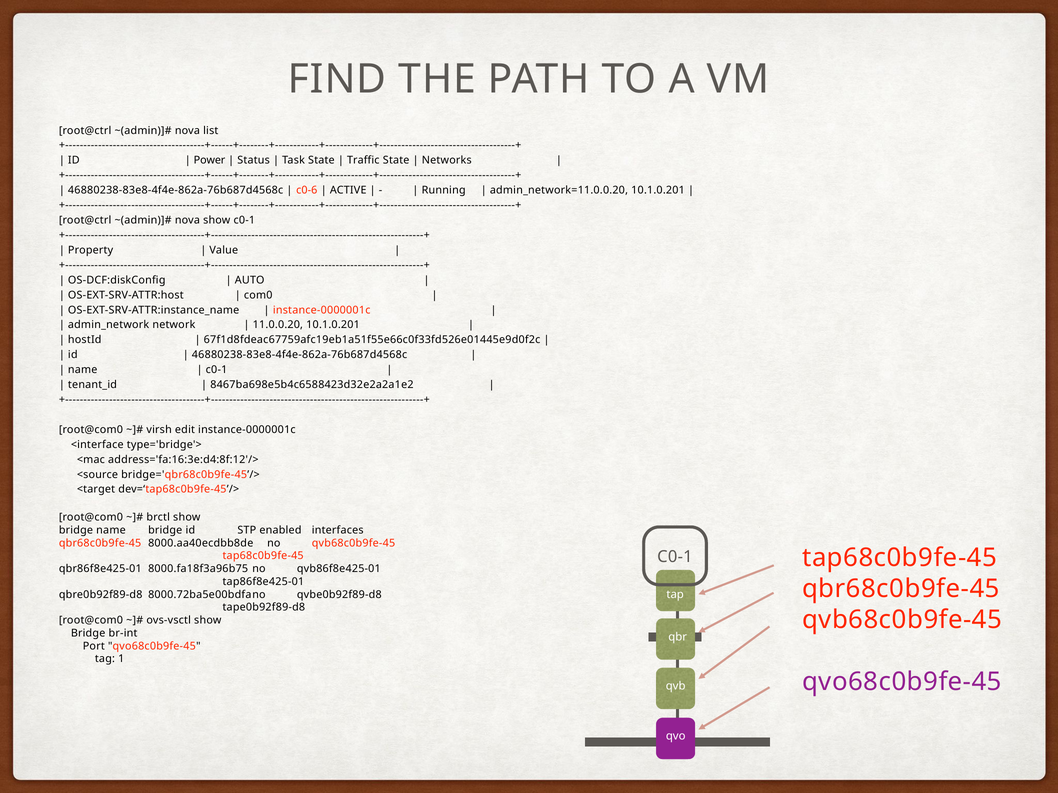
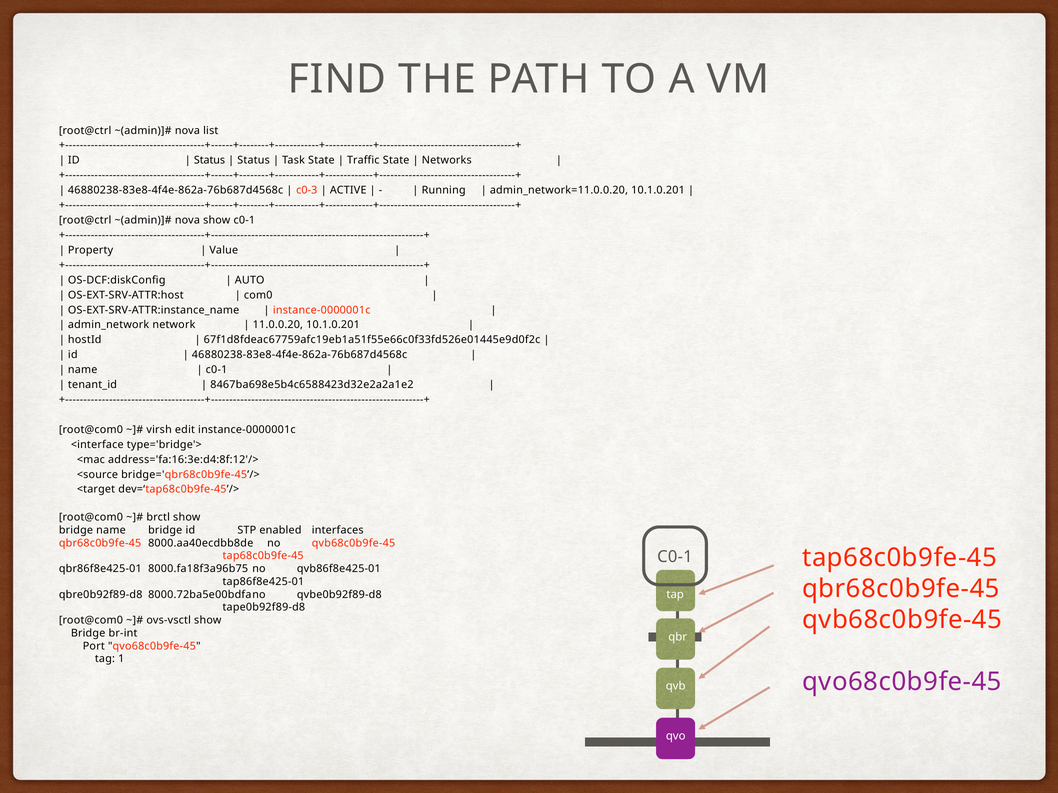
Power at (210, 160): Power -> Status
c0-6: c0-6 -> c0-3
